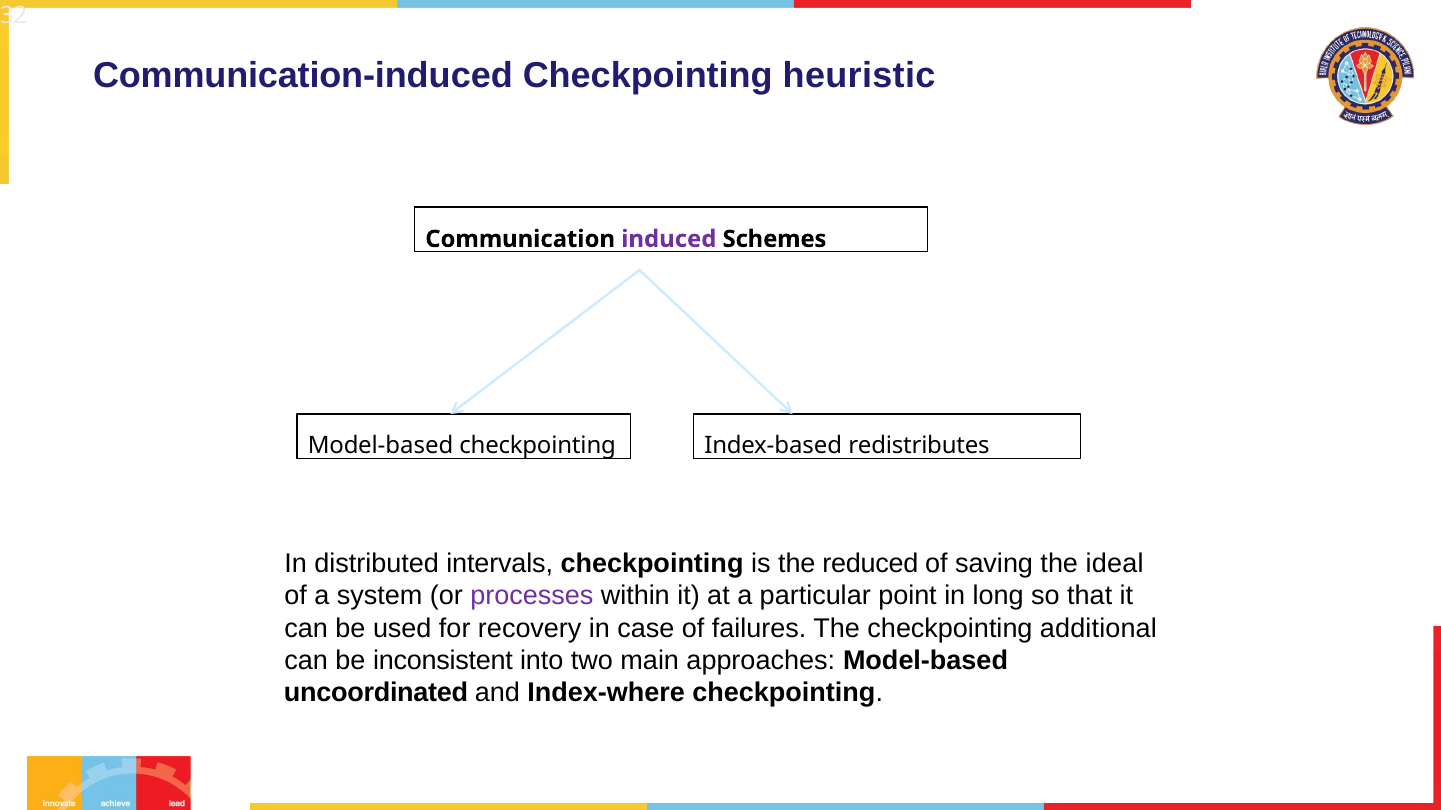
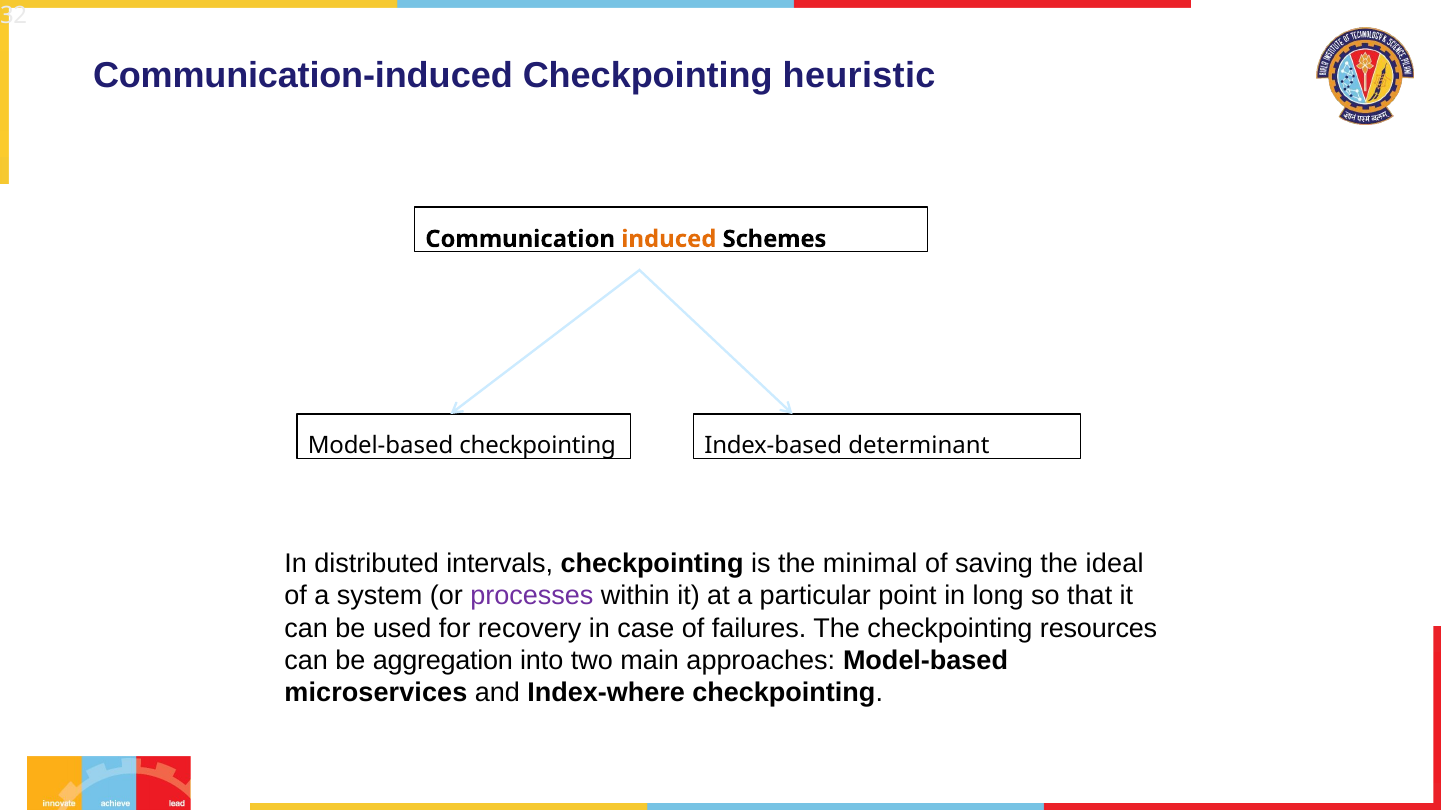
induced colour: purple -> orange
redistributes: redistributes -> determinant
reduced: reduced -> minimal
additional: additional -> resources
inconsistent: inconsistent -> aggregation
uncoordinated: uncoordinated -> microservices
